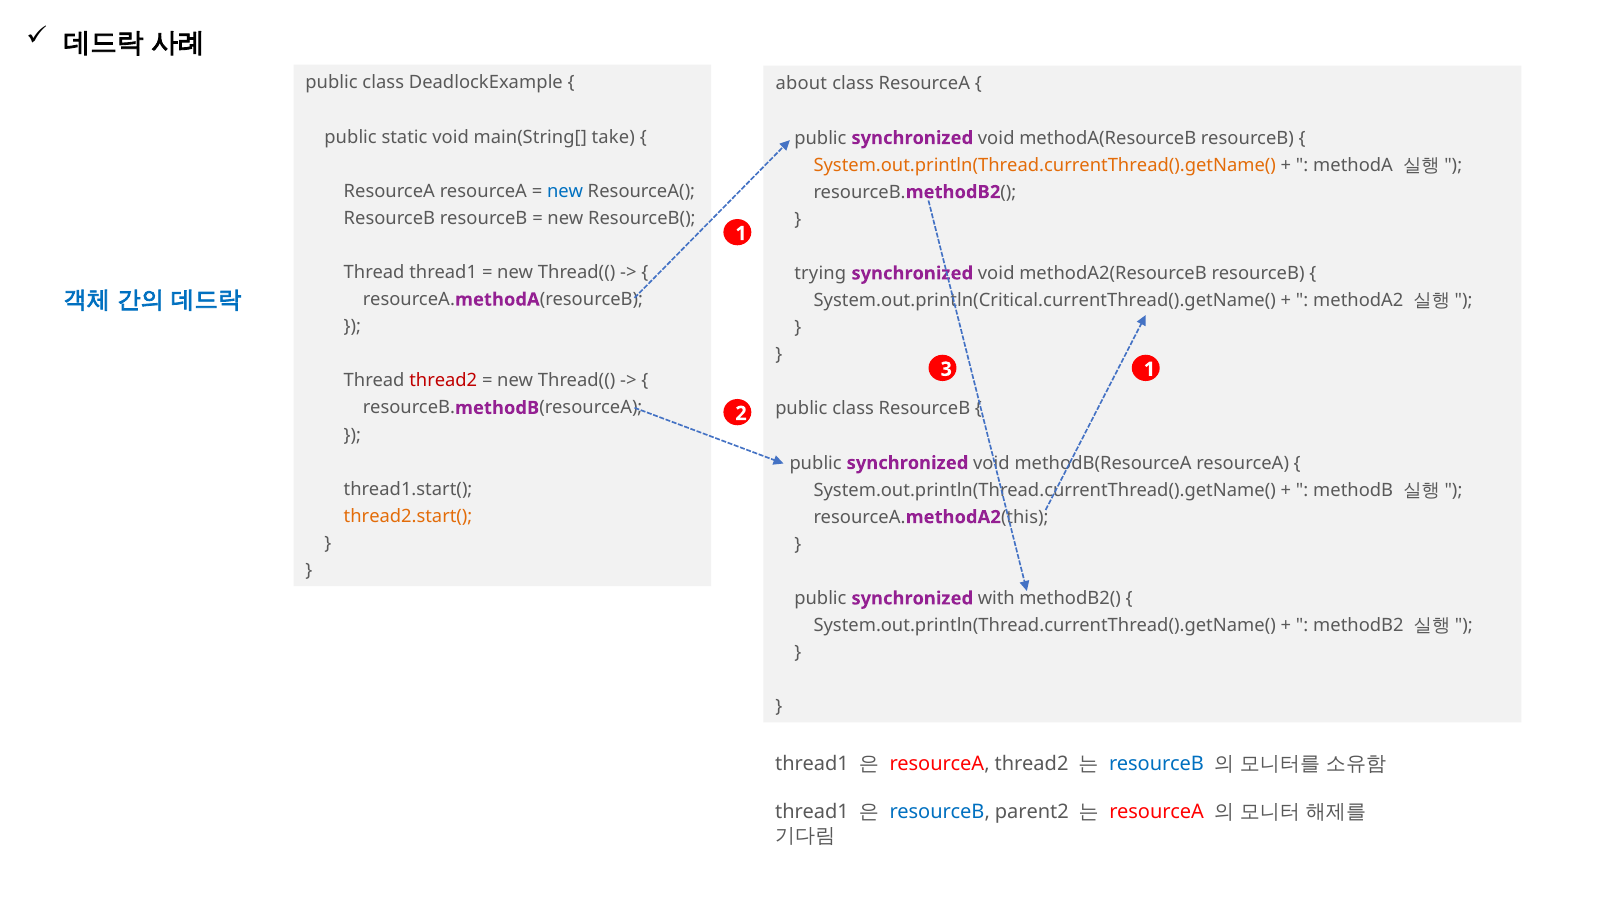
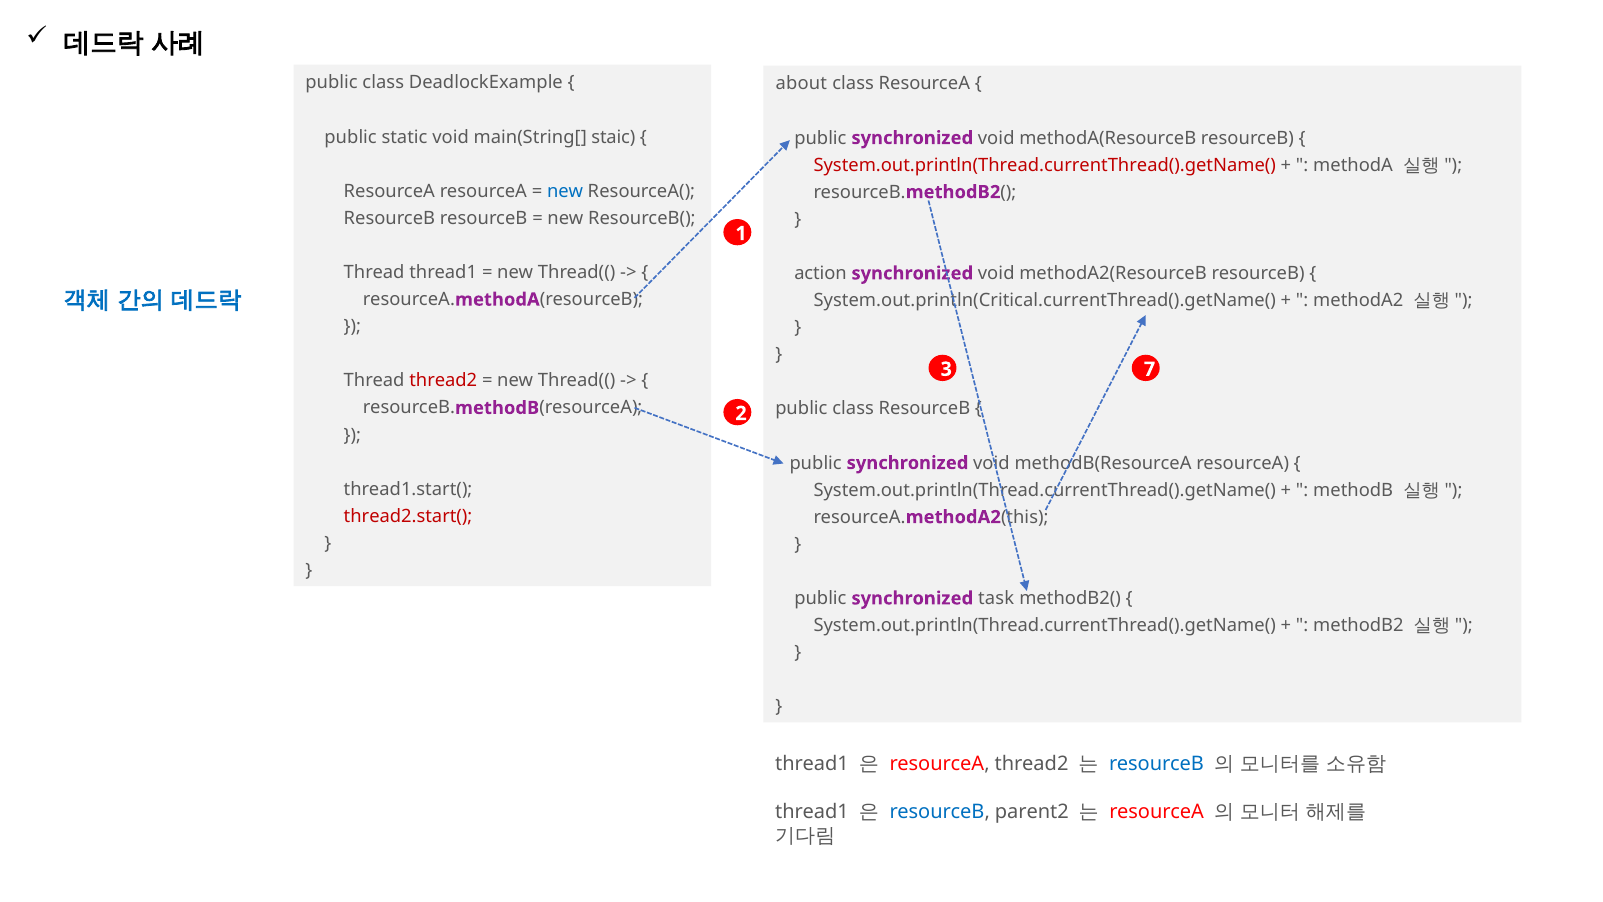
take: take -> staic
System.out.println(Thread.currentThread().getName( at (1045, 165) colour: orange -> red
trying: trying -> action
3 1: 1 -> 7
thread2.start( colour: orange -> red
with: with -> task
